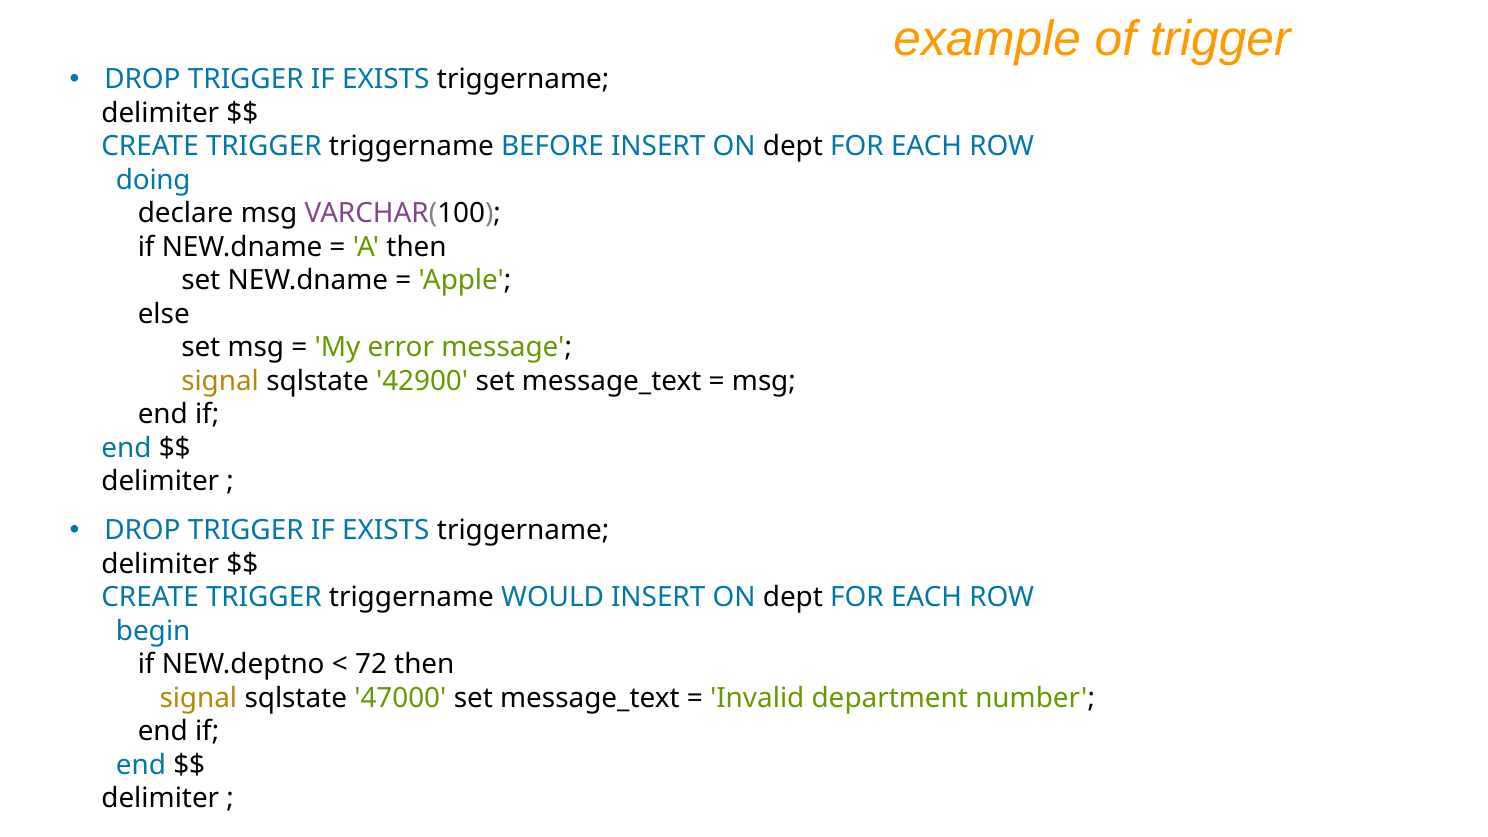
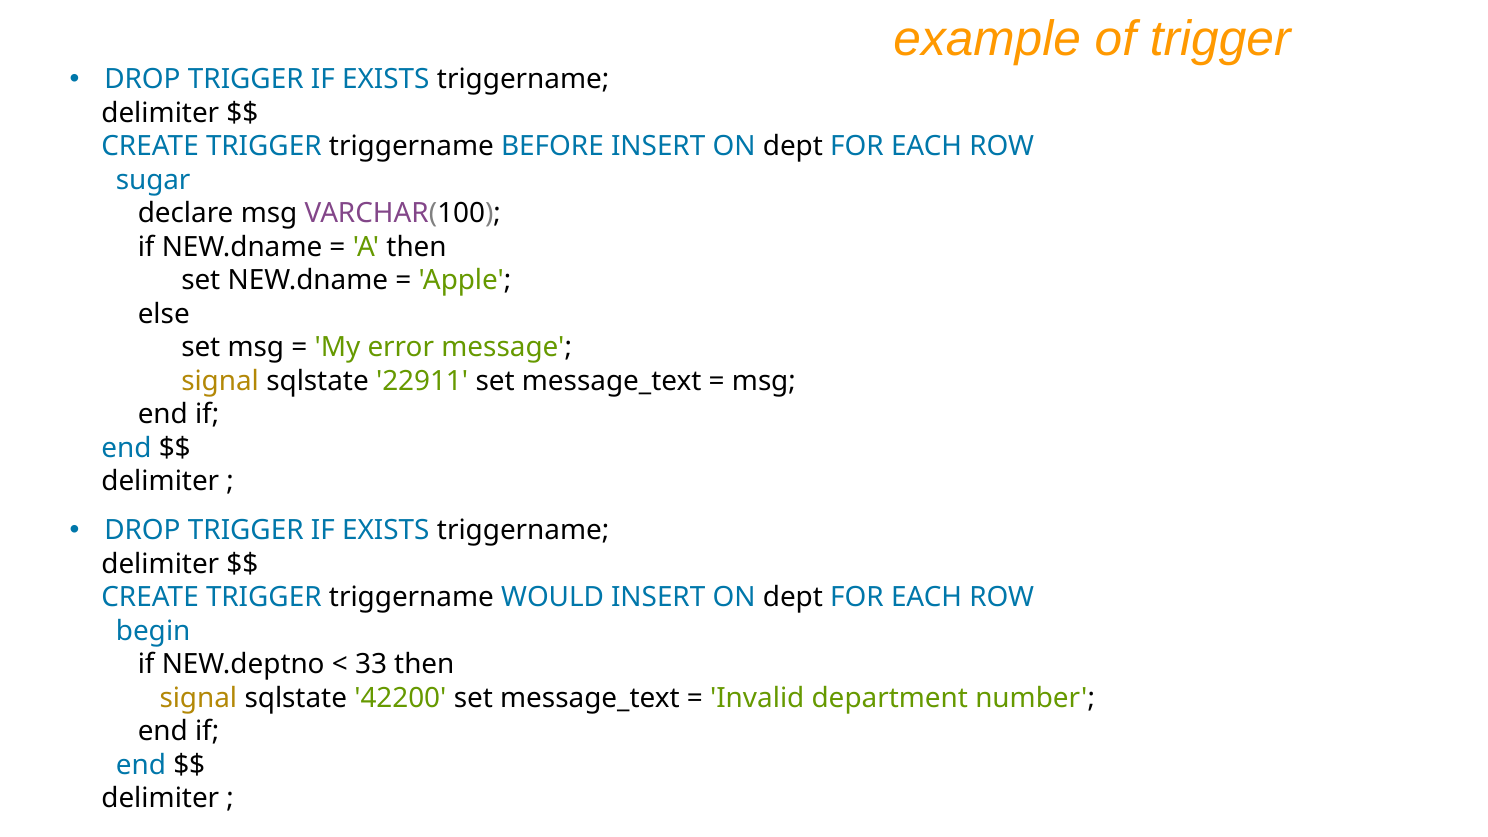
doing: doing -> sugar
42900: 42900 -> 22911
72: 72 -> 33
47000: 47000 -> 42200
